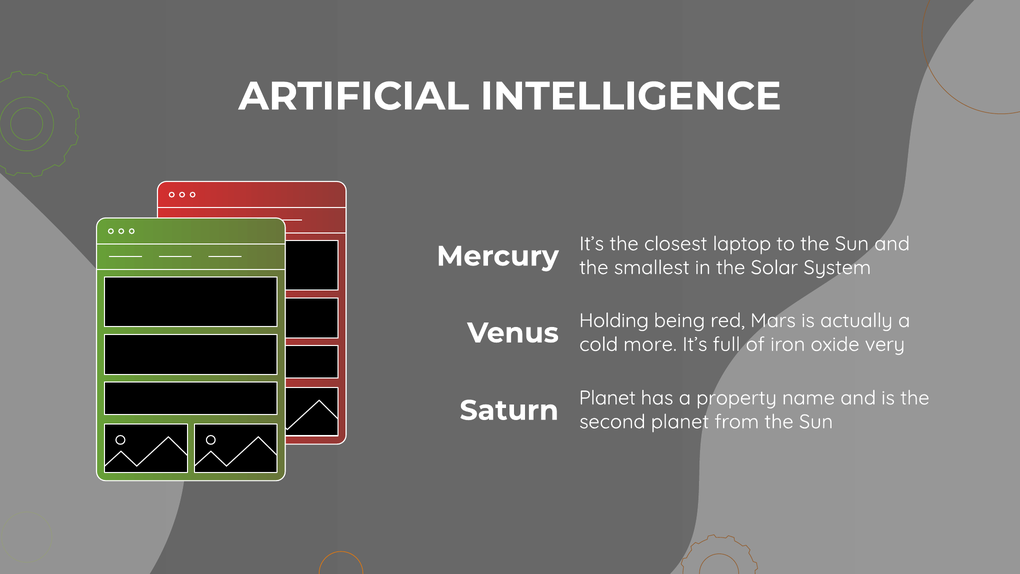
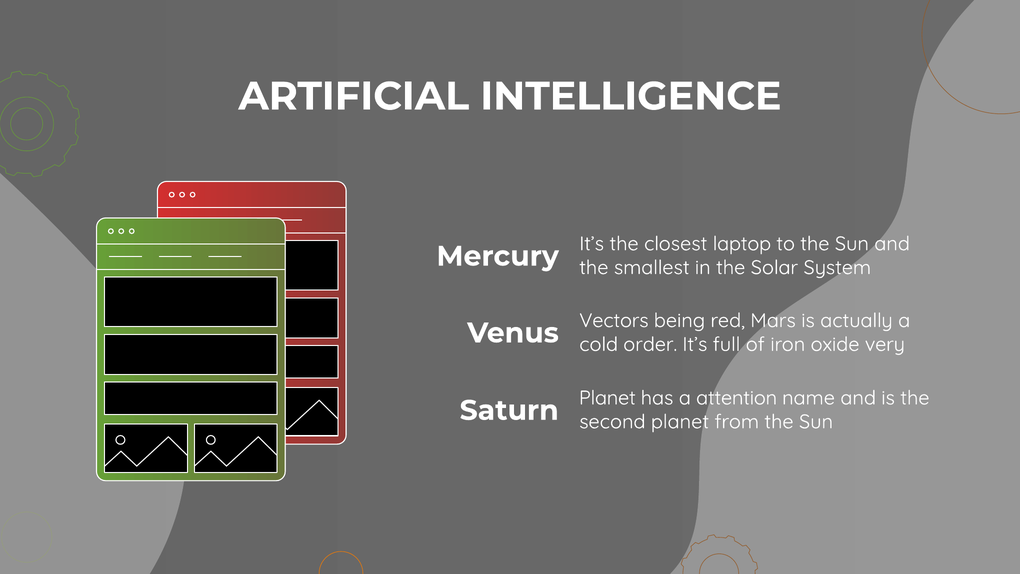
Holding: Holding -> Vectors
more: more -> order
property: property -> attention
